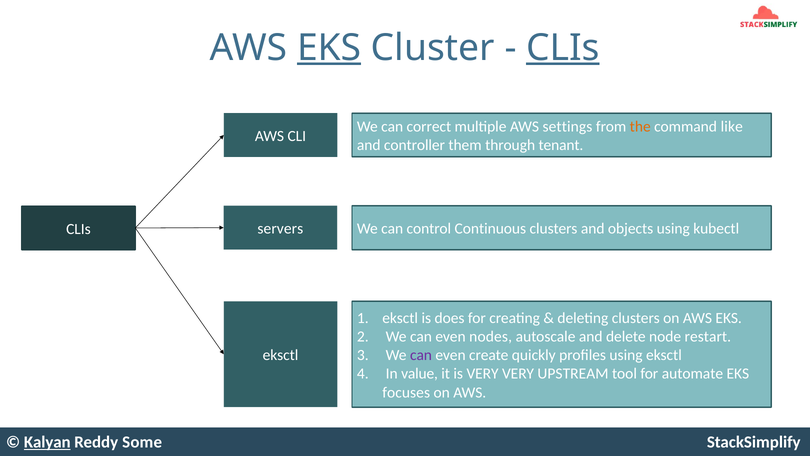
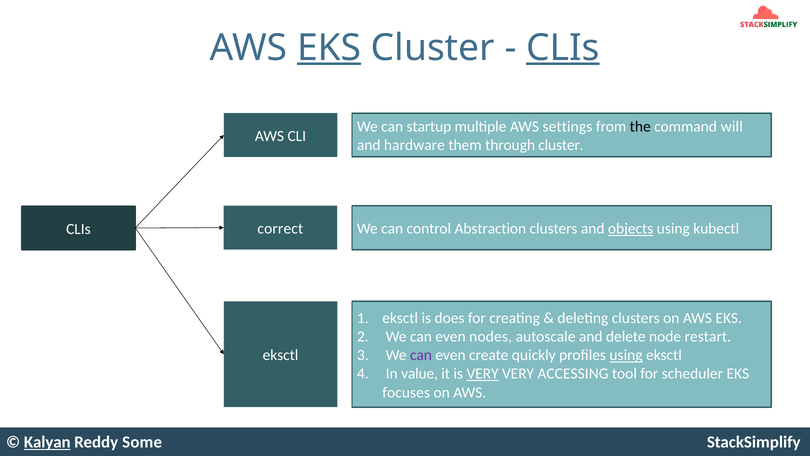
correct: correct -> startup
the colour: orange -> black
like: like -> will
controller: controller -> hardware
through tenant: tenant -> cluster
servers: servers -> correct
Continuous: Continuous -> Abstraction
objects underline: none -> present
using at (626, 355) underline: none -> present
VERY at (483, 374) underline: none -> present
UPSTREAM: UPSTREAM -> ACCESSING
automate: automate -> scheduler
